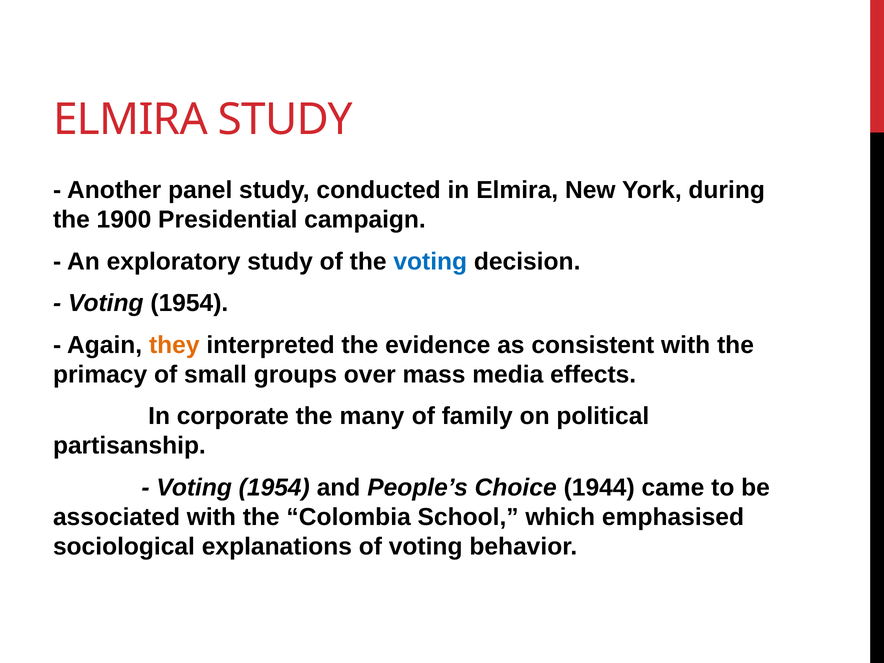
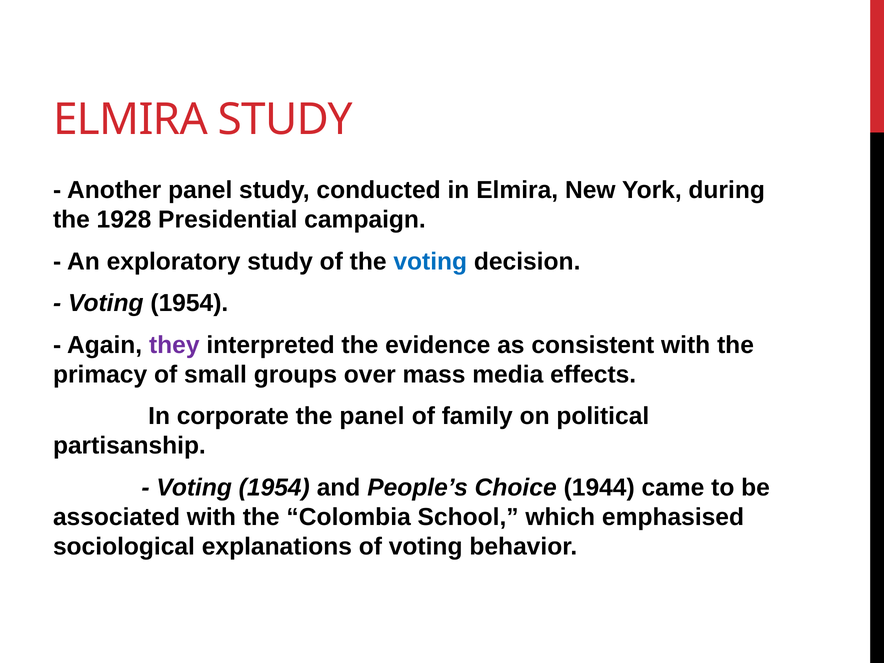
1900: 1900 -> 1928
they colour: orange -> purple
the many: many -> panel
